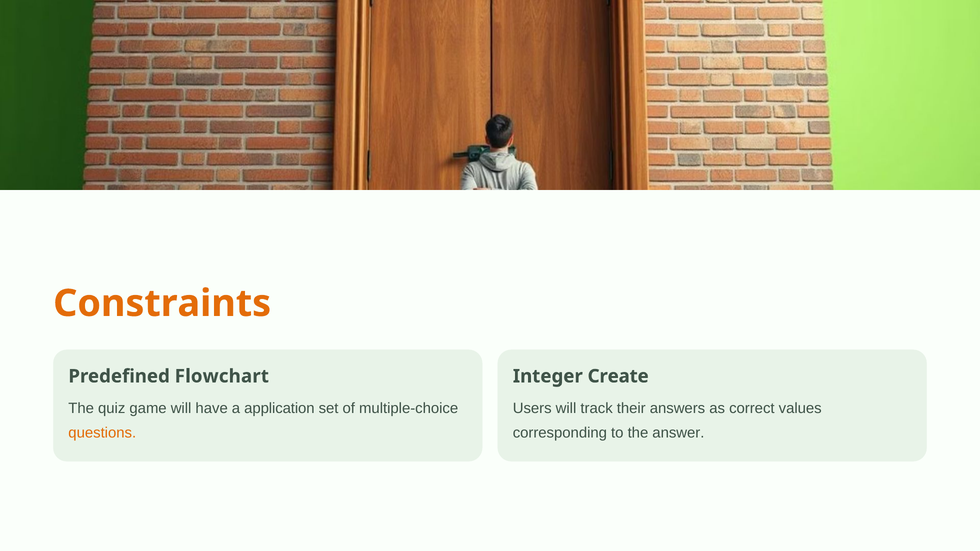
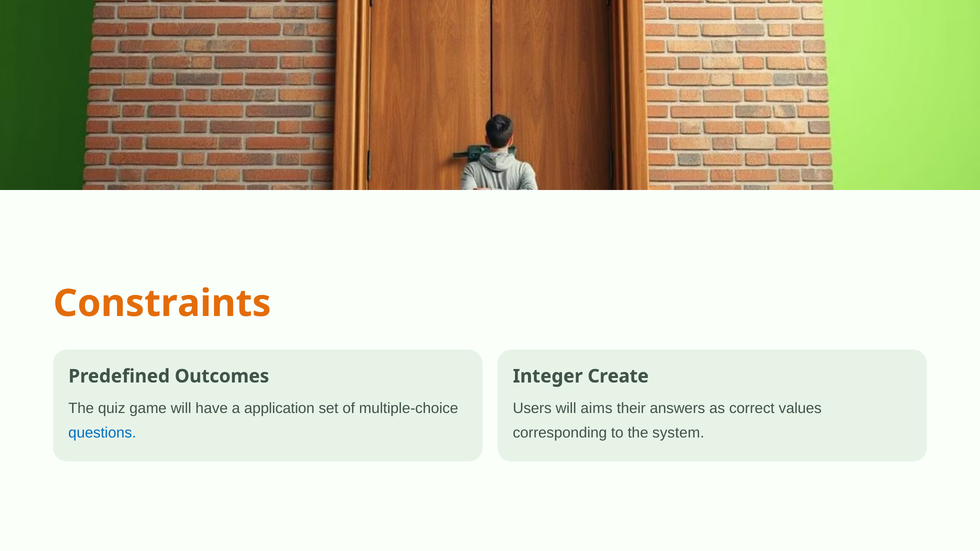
Flowchart: Flowchart -> Outcomes
track: track -> aims
questions colour: orange -> blue
answer: answer -> system
